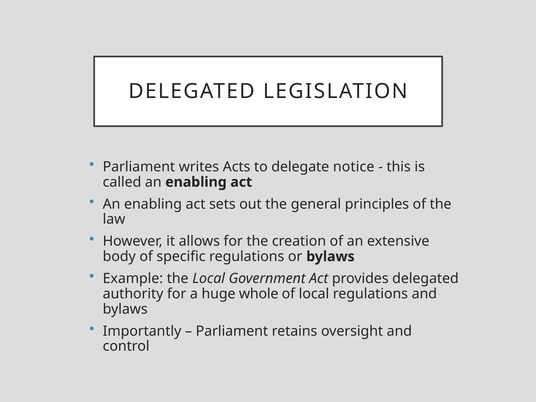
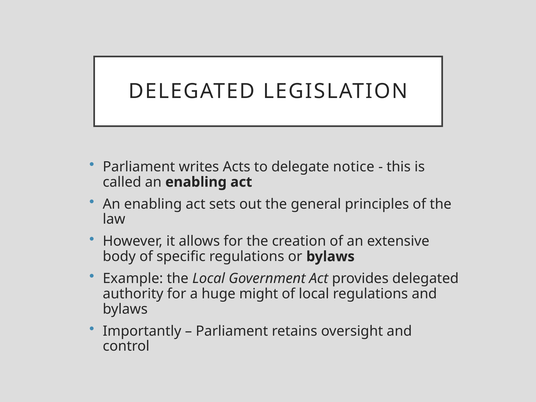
whole: whole -> might
